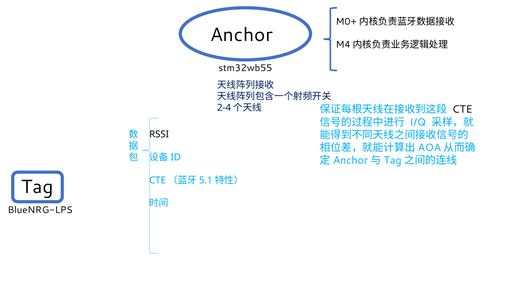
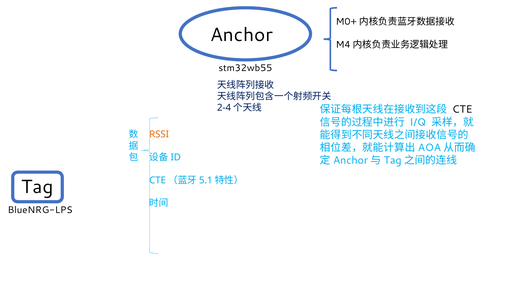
RSSI colour: black -> orange
